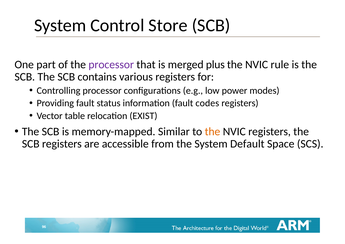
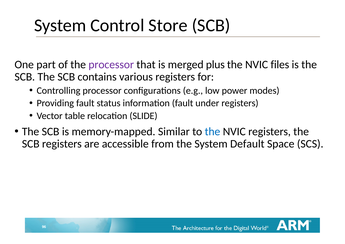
rule: rule -> files
codes: codes -> under
EXIST: EXIST -> SLIDE
the at (212, 131) colour: orange -> blue
